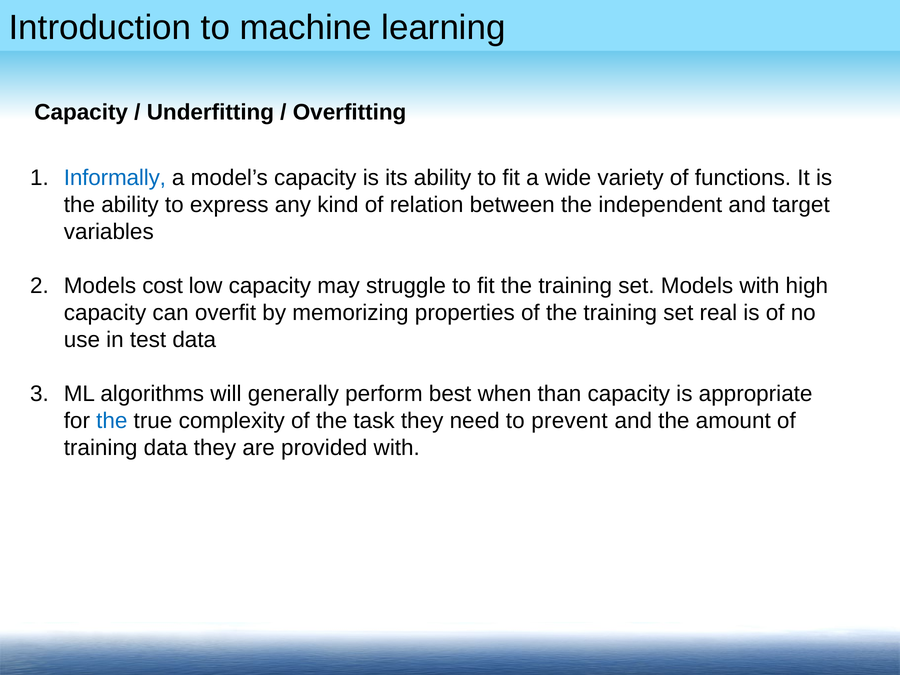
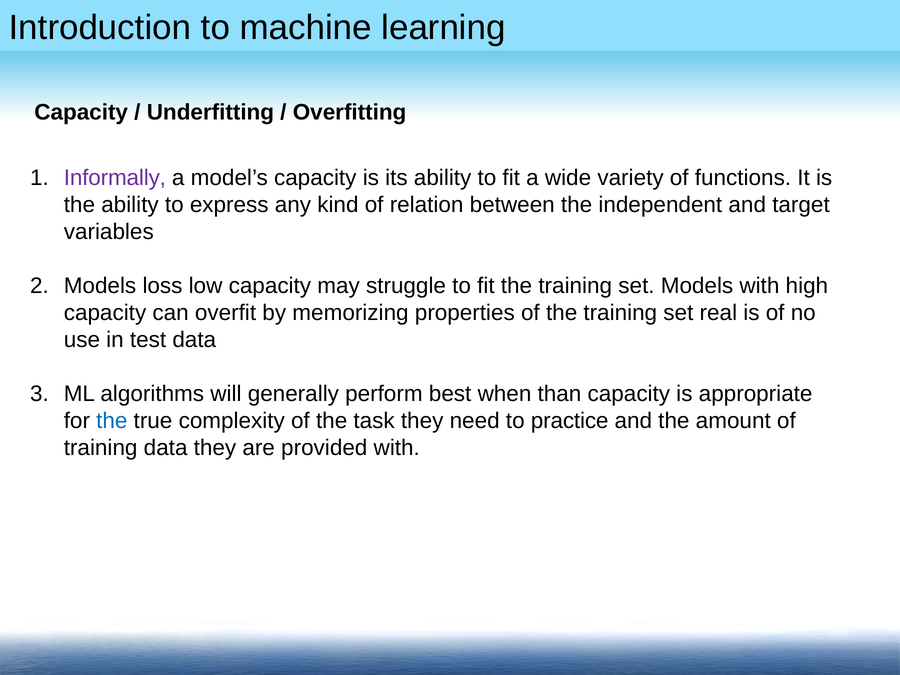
Informally colour: blue -> purple
cost: cost -> loss
prevent: prevent -> practice
